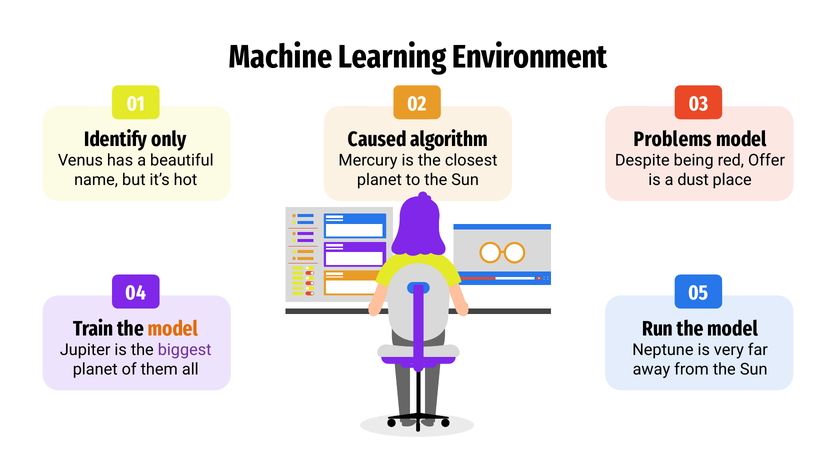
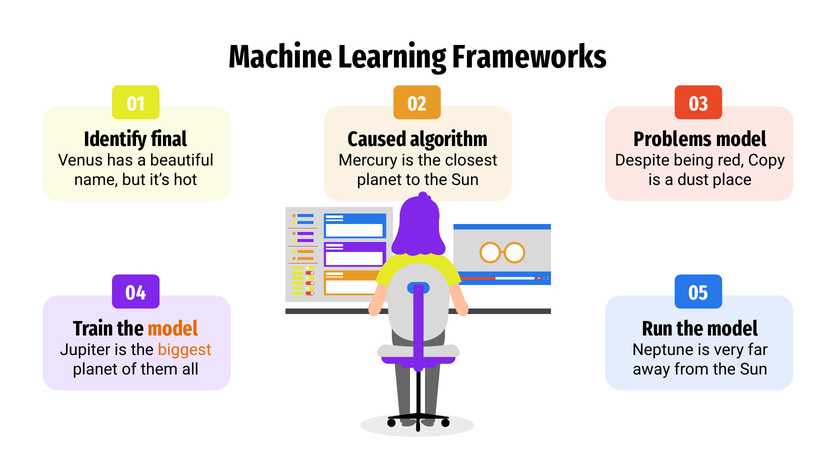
Environment: Environment -> Frameworks
only: only -> final
Offer: Offer -> Copy
biggest colour: purple -> orange
